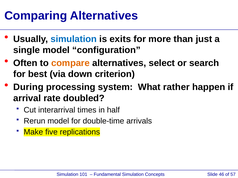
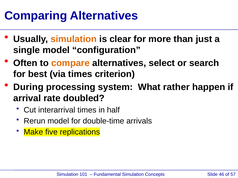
simulation at (74, 39) colour: blue -> orange
exits: exits -> clear
via down: down -> times
